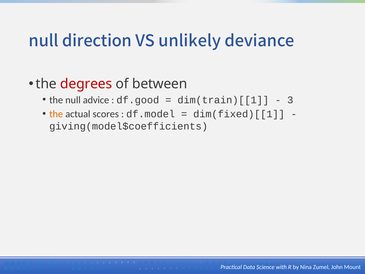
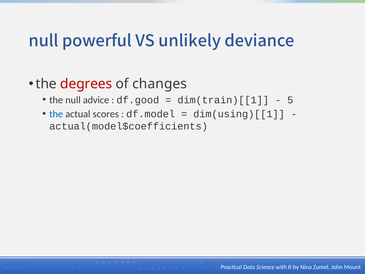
direction: direction -> powerful
between: between -> changes
3: 3 -> 5
the at (56, 114) colour: orange -> blue
dim(fixed)[[1: dim(fixed)[[1 -> dim(using)[[1
giving(model$coefficients: giving(model$coefficients -> actual(model$coefficients
